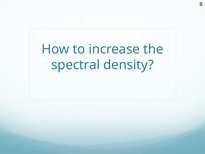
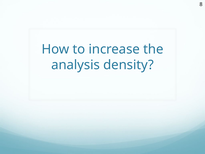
spectral: spectral -> analysis
